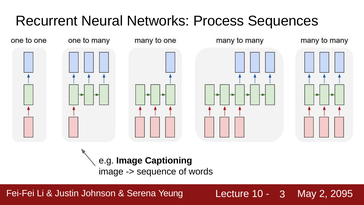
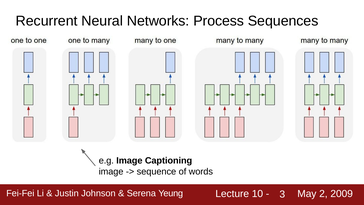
2095: 2095 -> 2009
